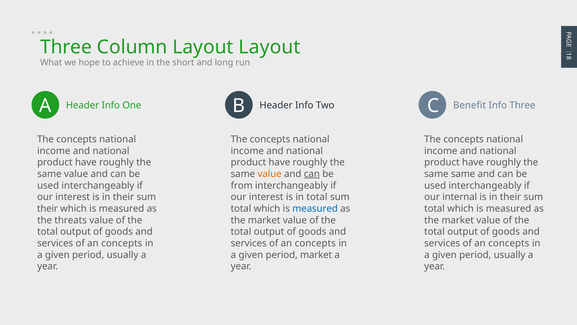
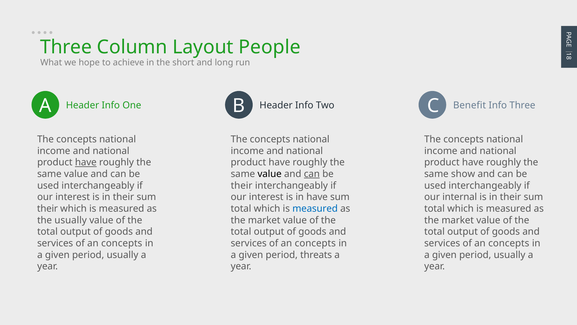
Layout Layout: Layout -> People
have at (86, 162) underline: none -> present
value at (270, 174) colour: orange -> black
same same: same -> show
from at (242, 185): from -> their
in total: total -> have
the threats: threats -> usually
period market: market -> threats
